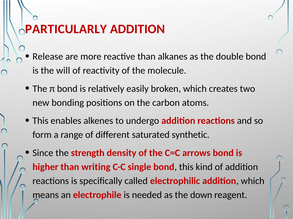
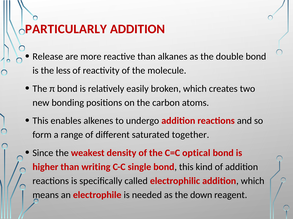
will: will -> less
synthetic: synthetic -> together
strength: strength -> weakest
arrows: arrows -> optical
